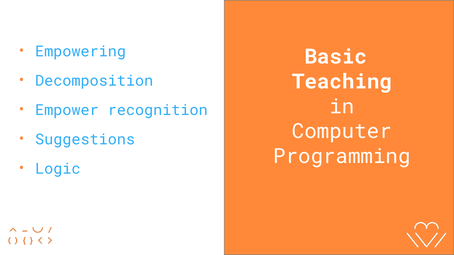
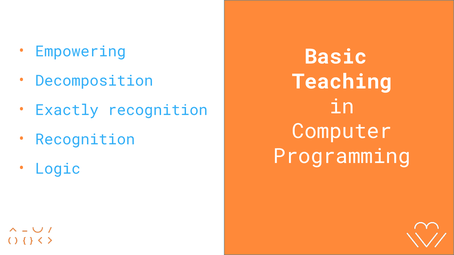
Empower: Empower -> Exactly
Suggestions at (85, 140): Suggestions -> Recognition
